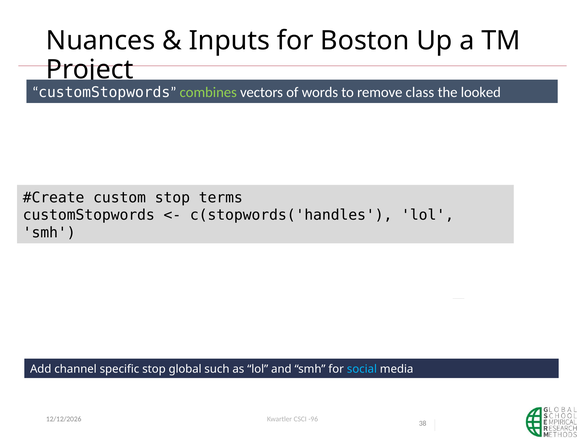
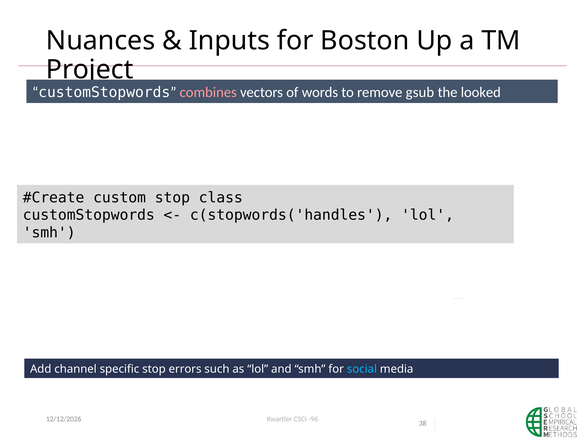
combines colour: light green -> pink
class: class -> gsub
terms: terms -> class
global: global -> errors
